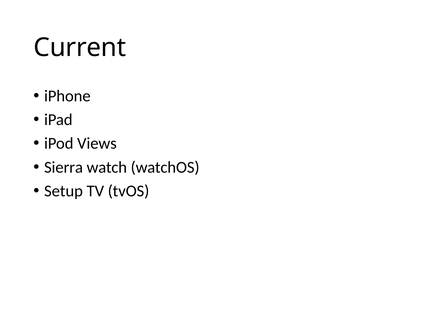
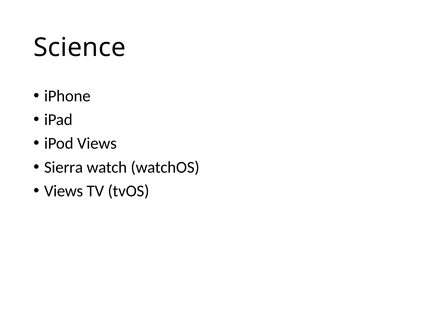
Current: Current -> Science
Setup at (63, 191): Setup -> Views
